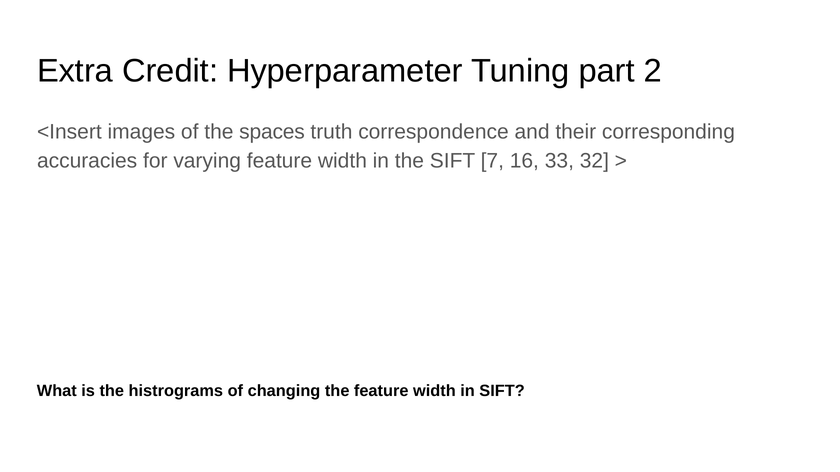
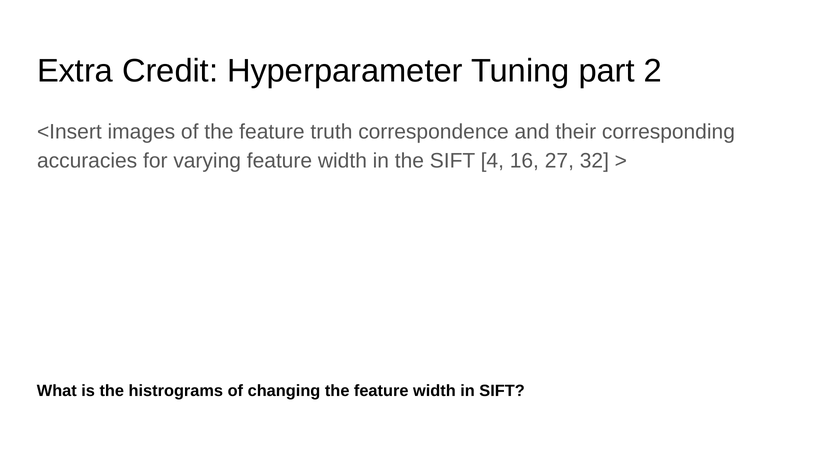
of the spaces: spaces -> feature
7: 7 -> 4
33: 33 -> 27
